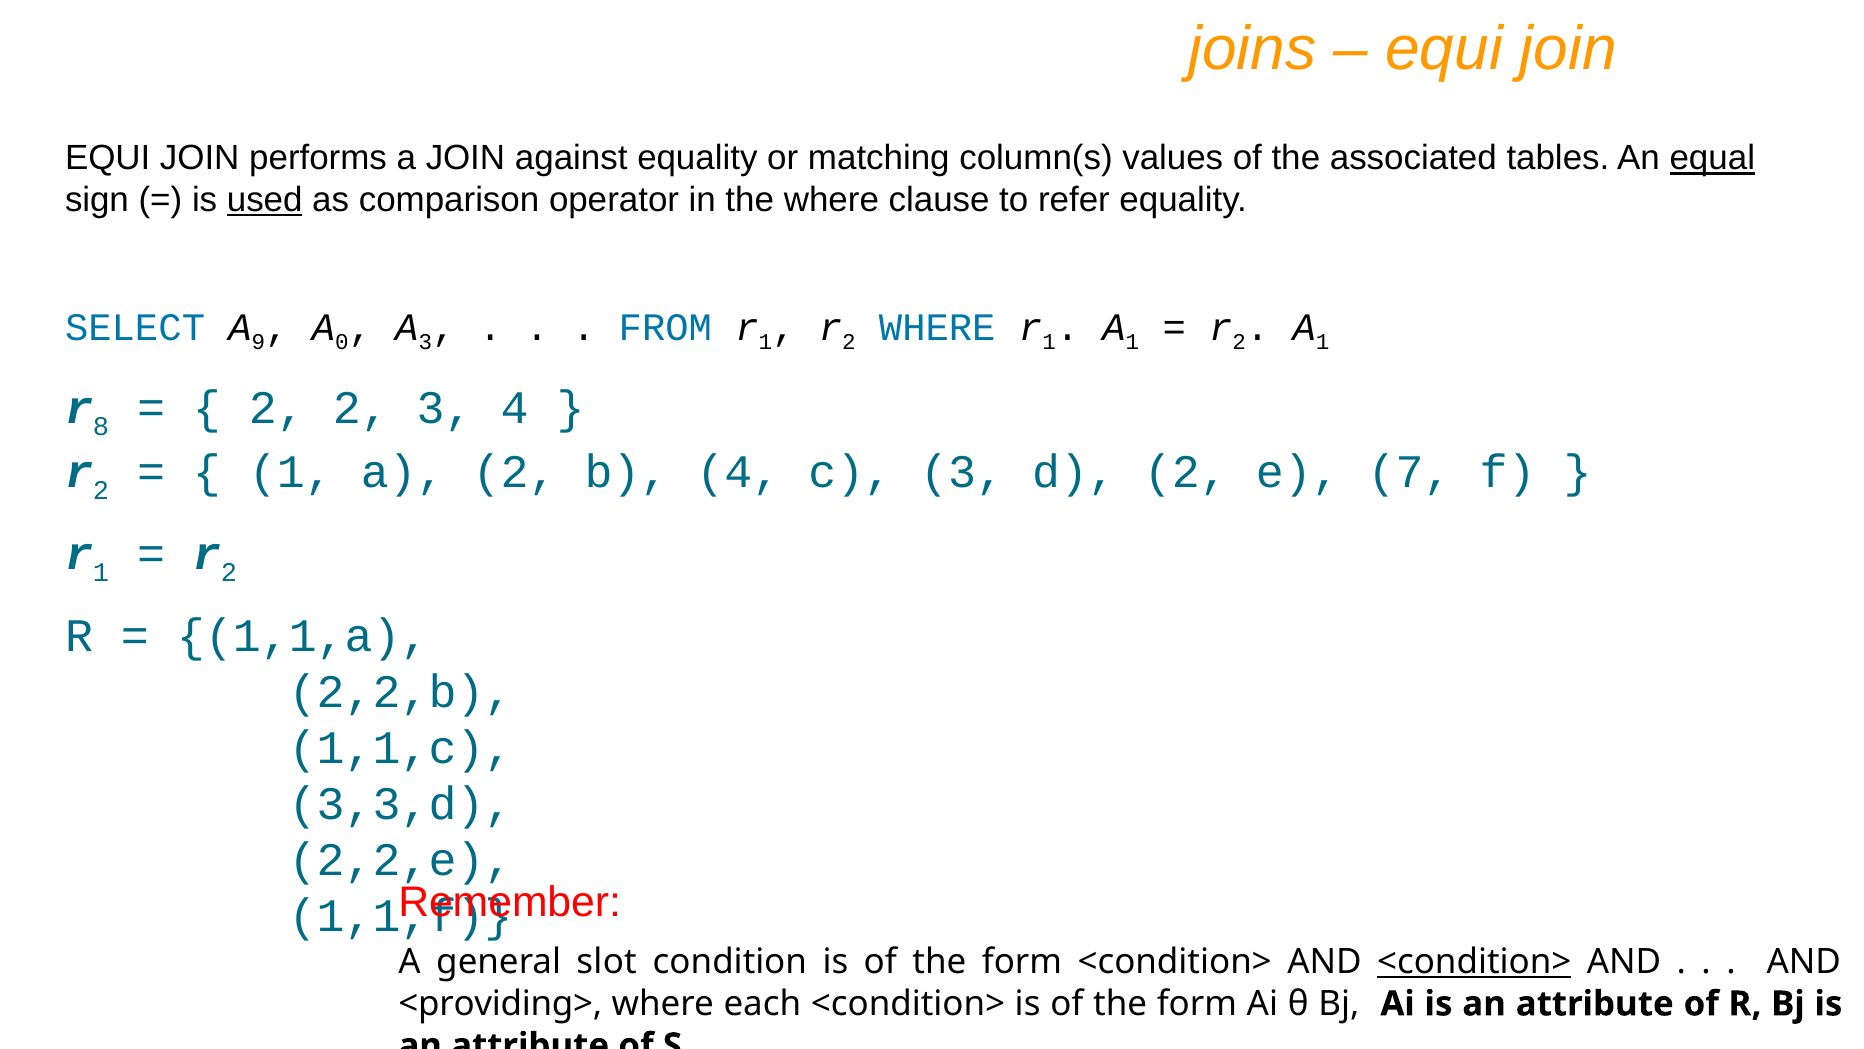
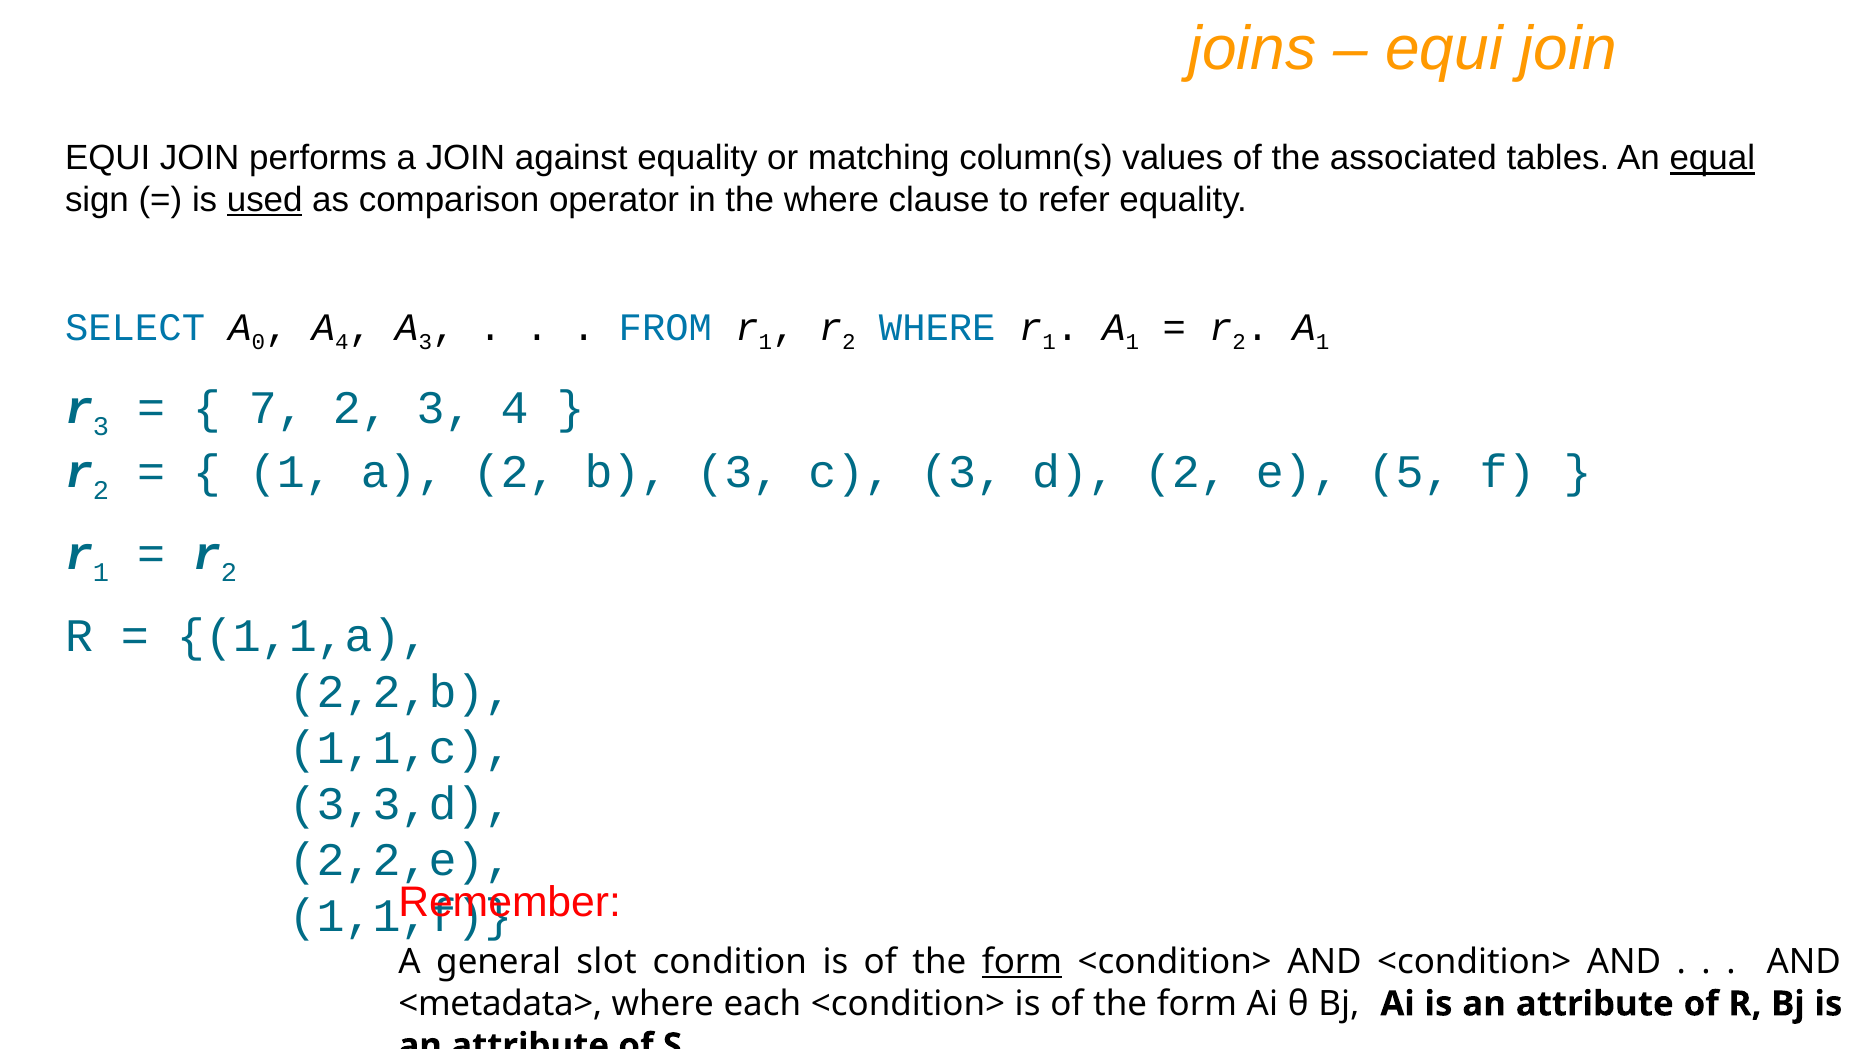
9: 9 -> 0
A 0: 0 -> 4
r 8: 8 -> 3
2 at (277, 408): 2 -> 7
b 4: 4 -> 3
7: 7 -> 5
form at (1022, 961) underline: none -> present
<condition> at (1474, 961) underline: present -> none
<providing>: <providing> -> <metadata>
